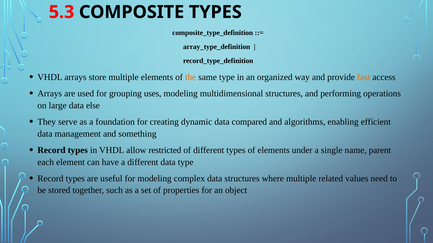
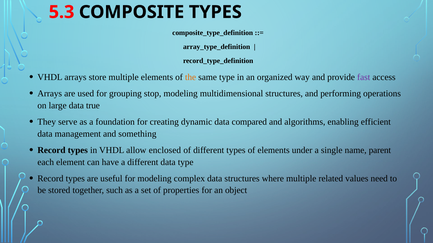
fast colour: orange -> purple
uses: uses -> stop
else: else -> true
restricted: restricted -> enclosed
